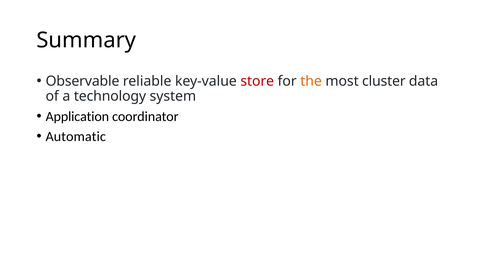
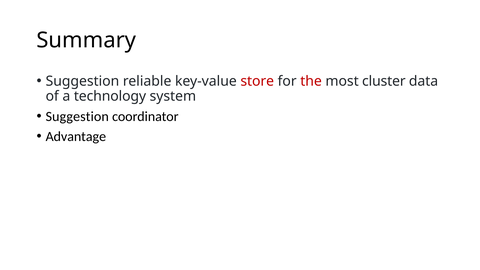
Observable at (83, 81): Observable -> Suggestion
the colour: orange -> red
Application at (77, 116): Application -> Suggestion
Automatic: Automatic -> Advantage
